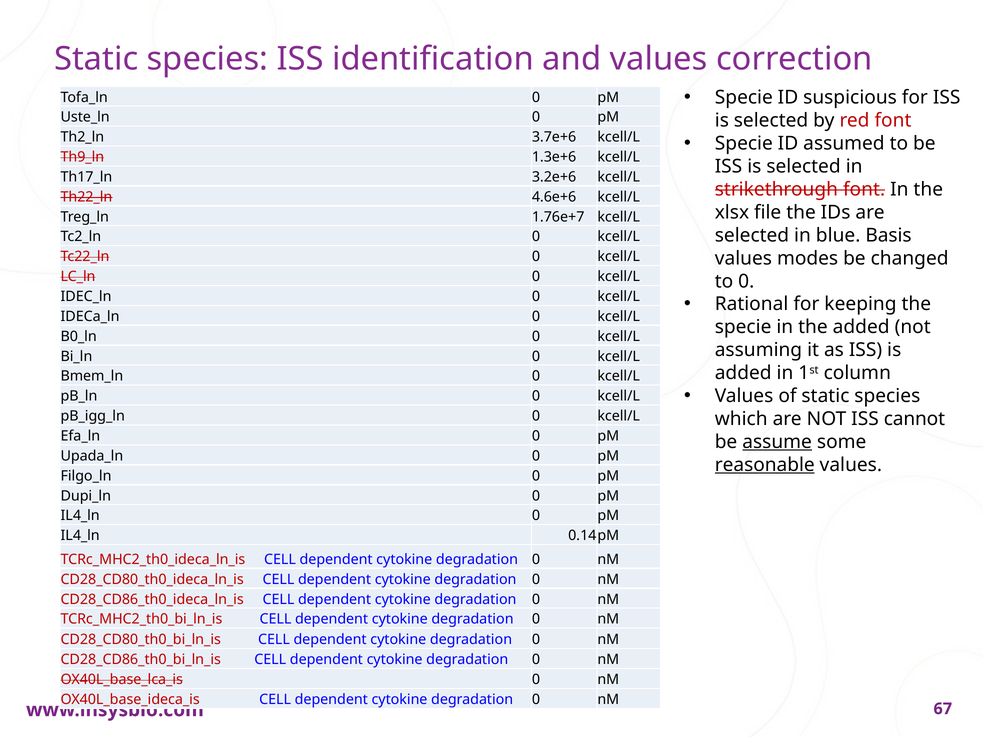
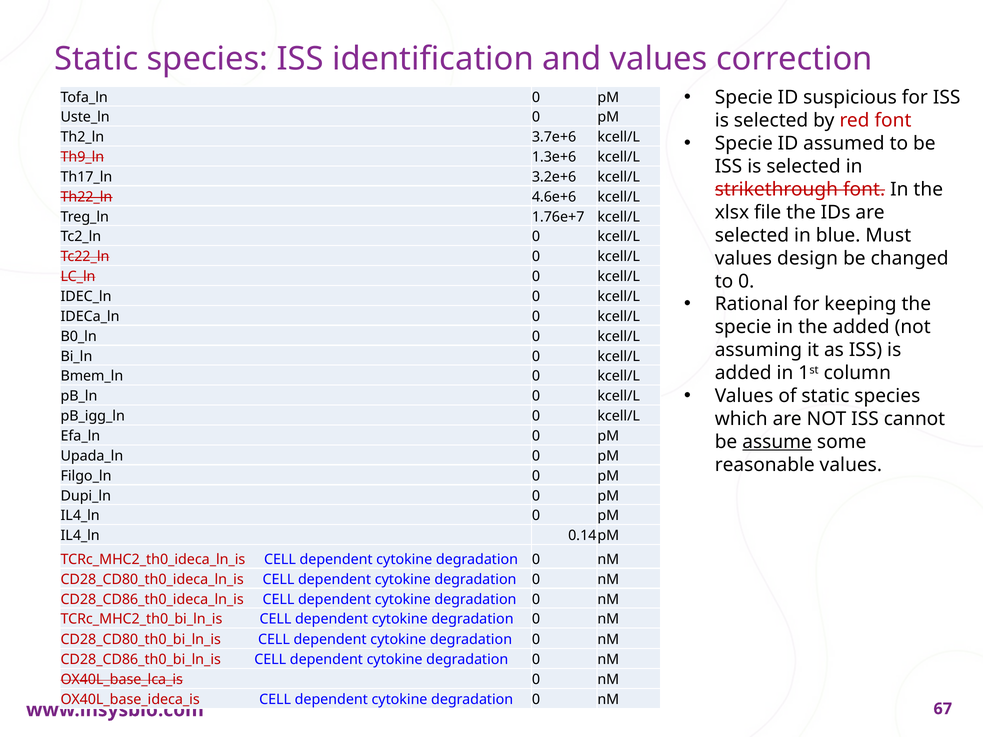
Basis: Basis -> Must
modes: modes -> design
reasonable underline: present -> none
